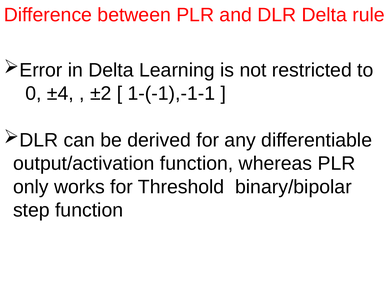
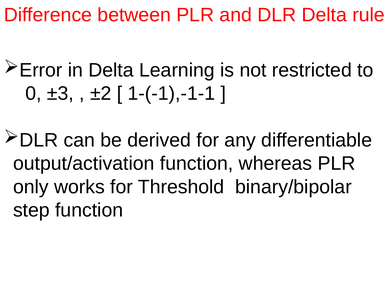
±4: ±4 -> ±3
